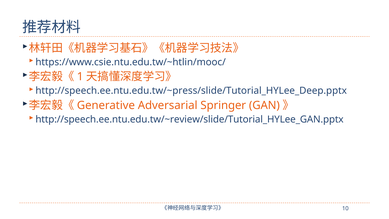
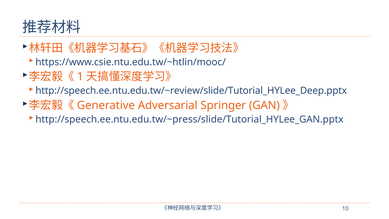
http://speech.ee.ntu.edu.tw/~press/slide/Tutorial_HYLee_Deep.pptx: http://speech.ee.ntu.edu.tw/~press/slide/Tutorial_HYLee_Deep.pptx -> http://speech.ee.ntu.edu.tw/~review/slide/Tutorial_HYLee_Deep.pptx
http://speech.ee.ntu.edu.tw/~review/slide/Tutorial_HYLee_GAN.pptx: http://speech.ee.ntu.edu.tw/~review/slide/Tutorial_HYLee_GAN.pptx -> http://speech.ee.ntu.edu.tw/~press/slide/Tutorial_HYLee_GAN.pptx
